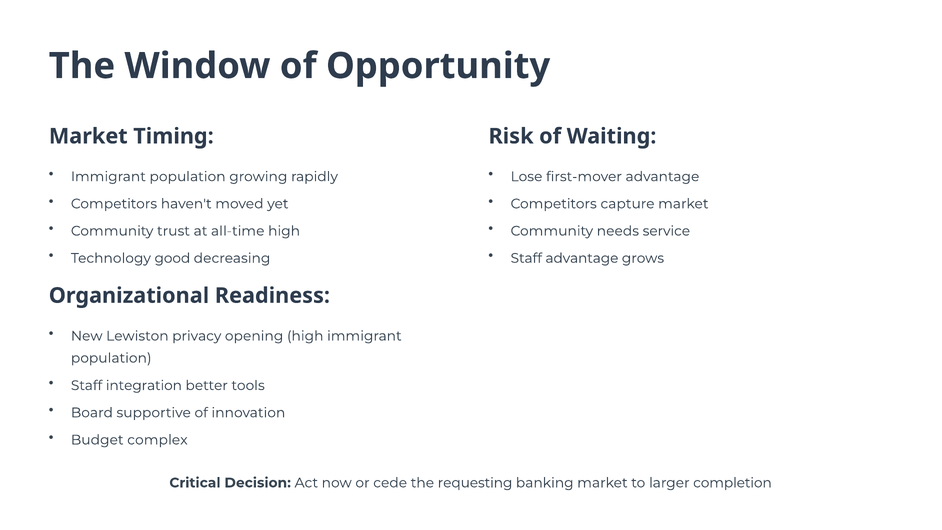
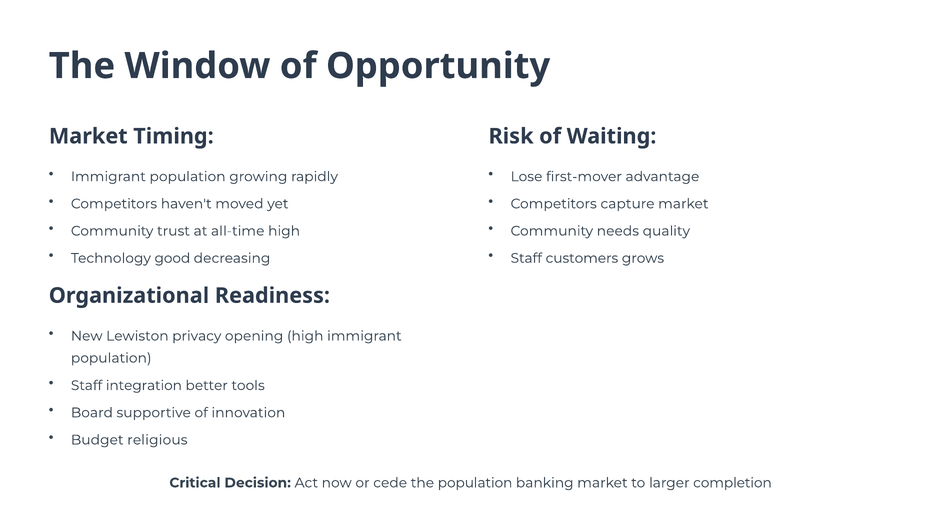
service: service -> quality
Staff advantage: advantage -> customers
complex: complex -> religious
the requesting: requesting -> population
